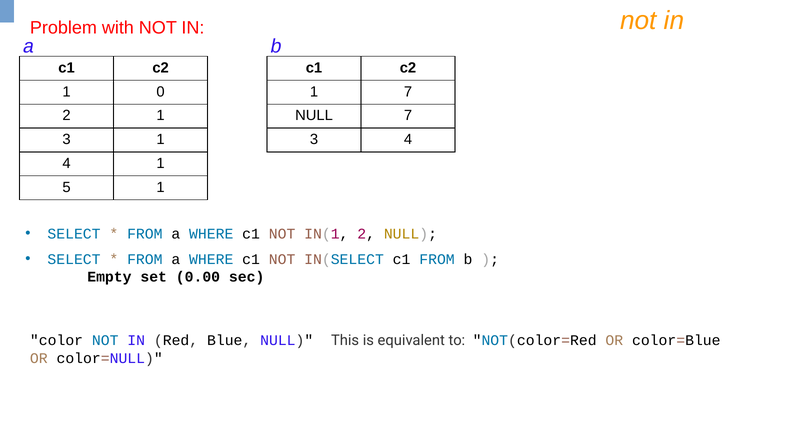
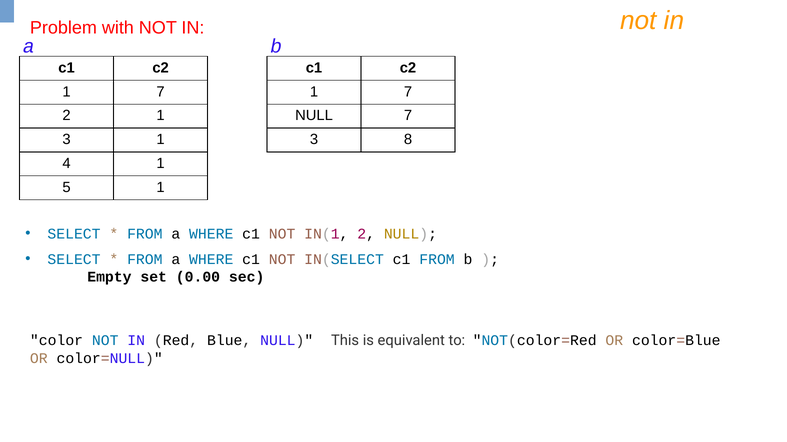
0 at (161, 92): 0 -> 7
3 4: 4 -> 8
